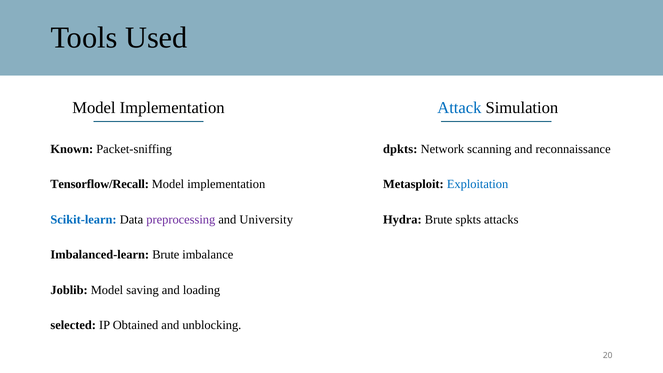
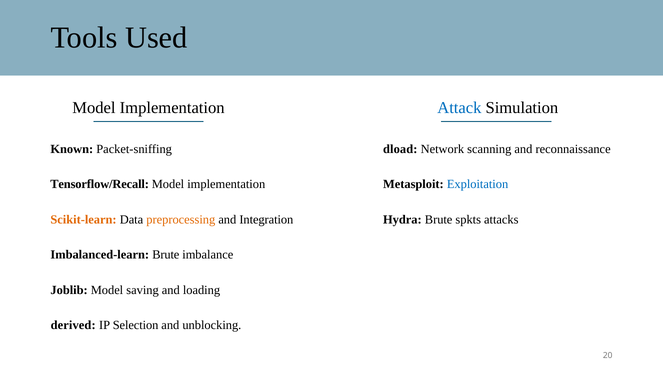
dpkts: dpkts -> dload
Scikit-learn colour: blue -> orange
preprocessing colour: purple -> orange
University: University -> Integration
selected: selected -> derived
Obtained: Obtained -> Selection
